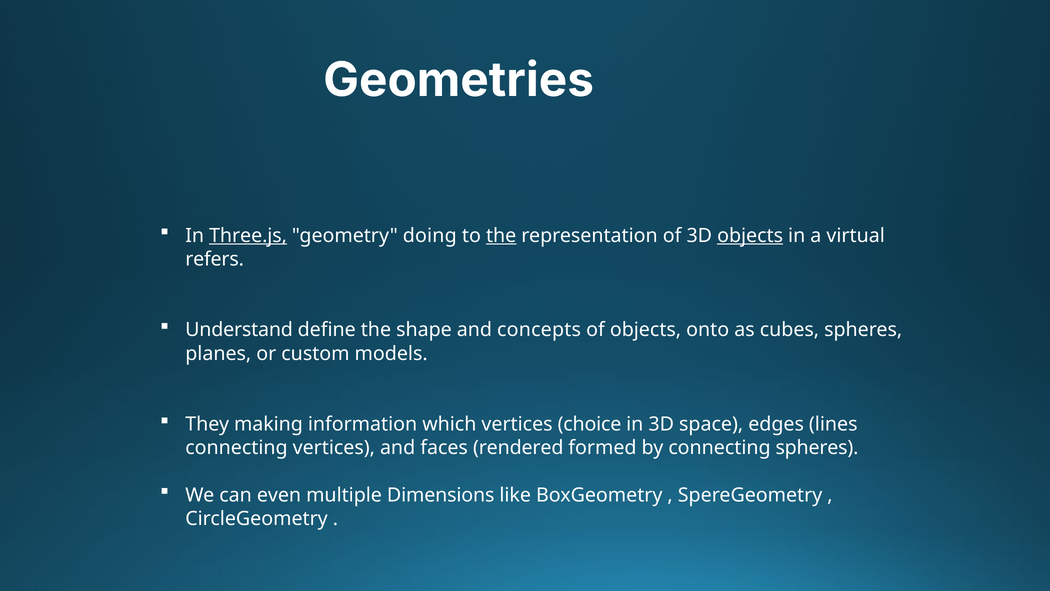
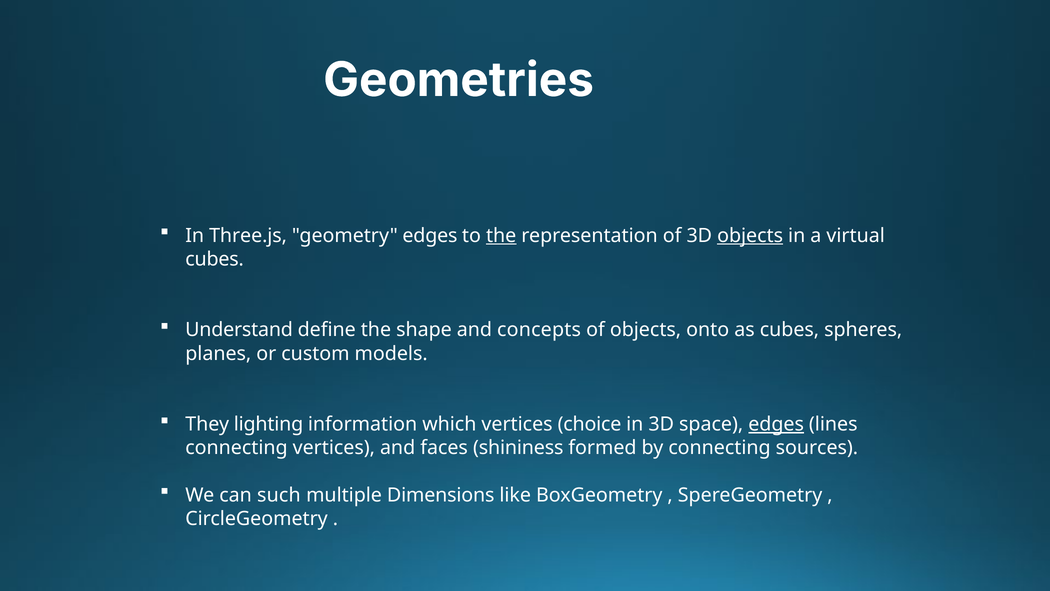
Three.js underline: present -> none
geometry doing: doing -> edges
refers at (215, 259): refers -> cubes
making: making -> lighting
edges at (776, 424) underline: none -> present
rendered: rendered -> shininess
connecting spheres: spheres -> sources
even: even -> such
